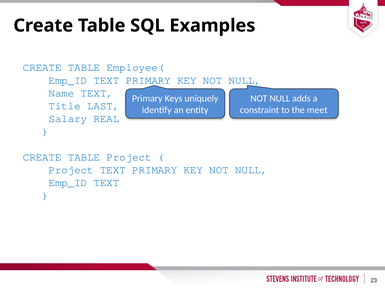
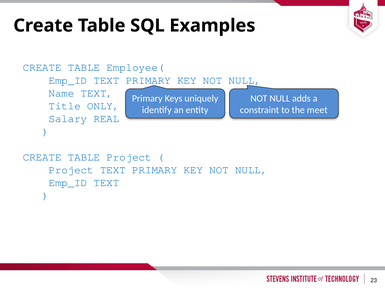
LAST: LAST -> ONLY
